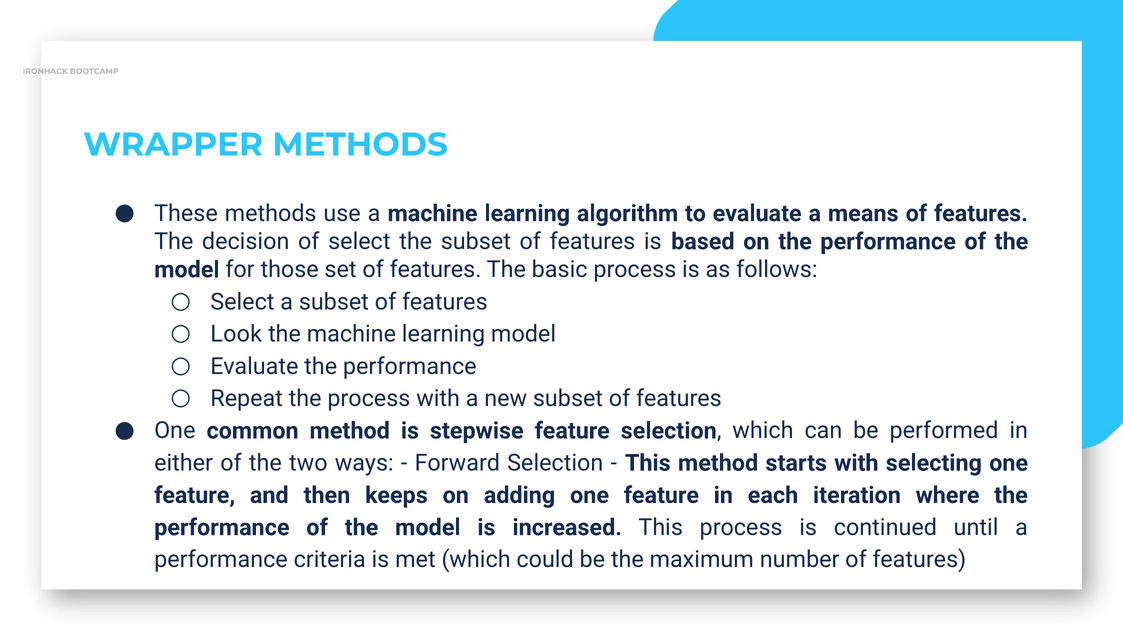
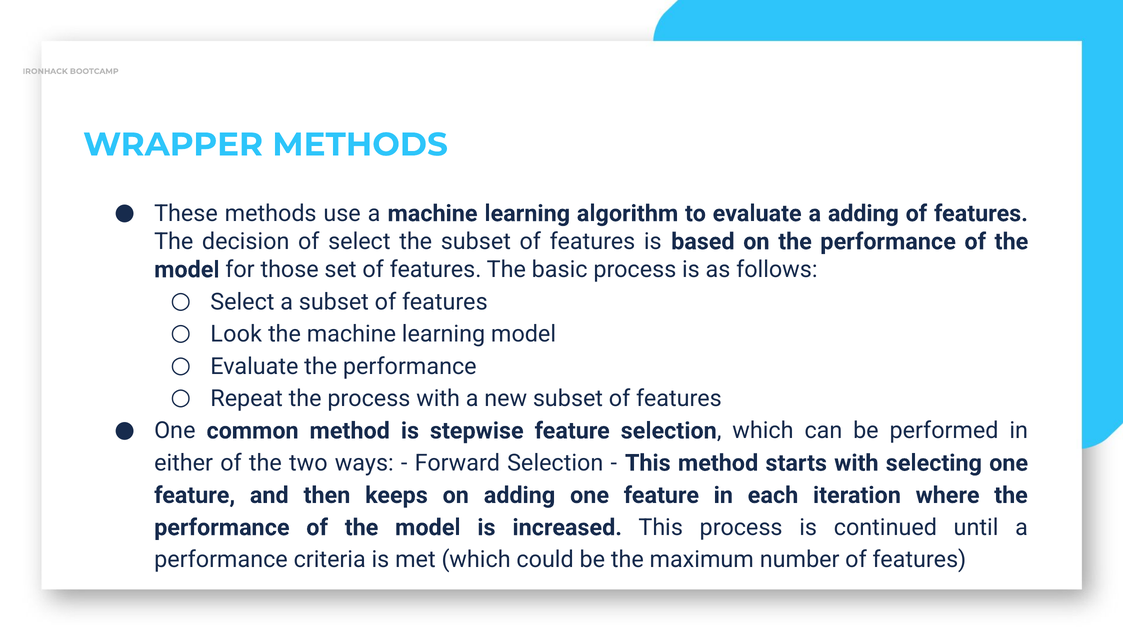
a means: means -> adding
